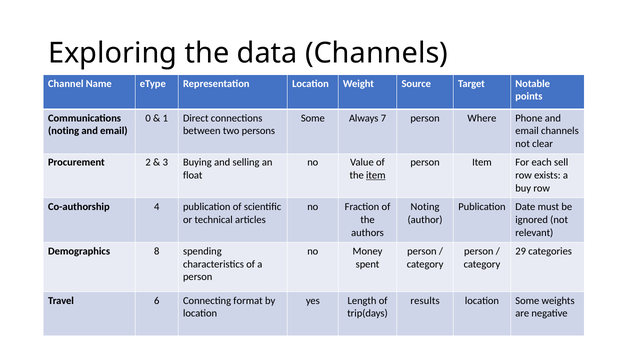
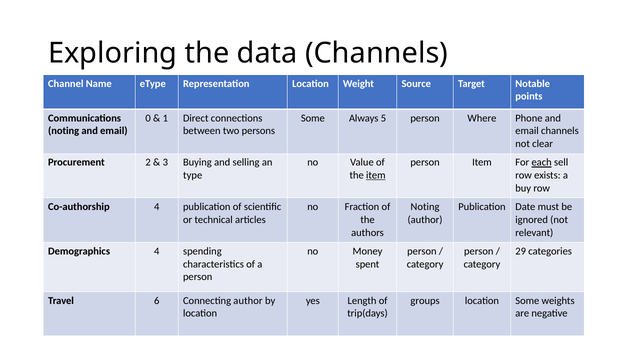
7: 7 -> 5
each underline: none -> present
float: float -> type
Demographics 8: 8 -> 4
Connecting format: format -> author
results: results -> groups
